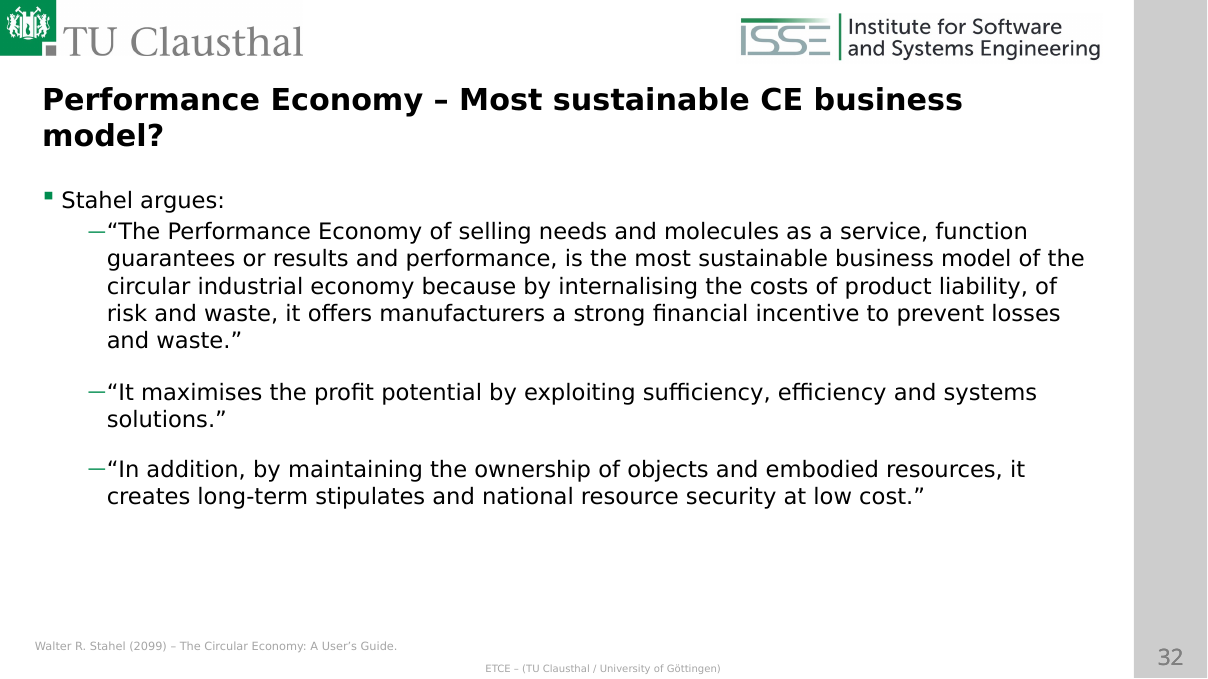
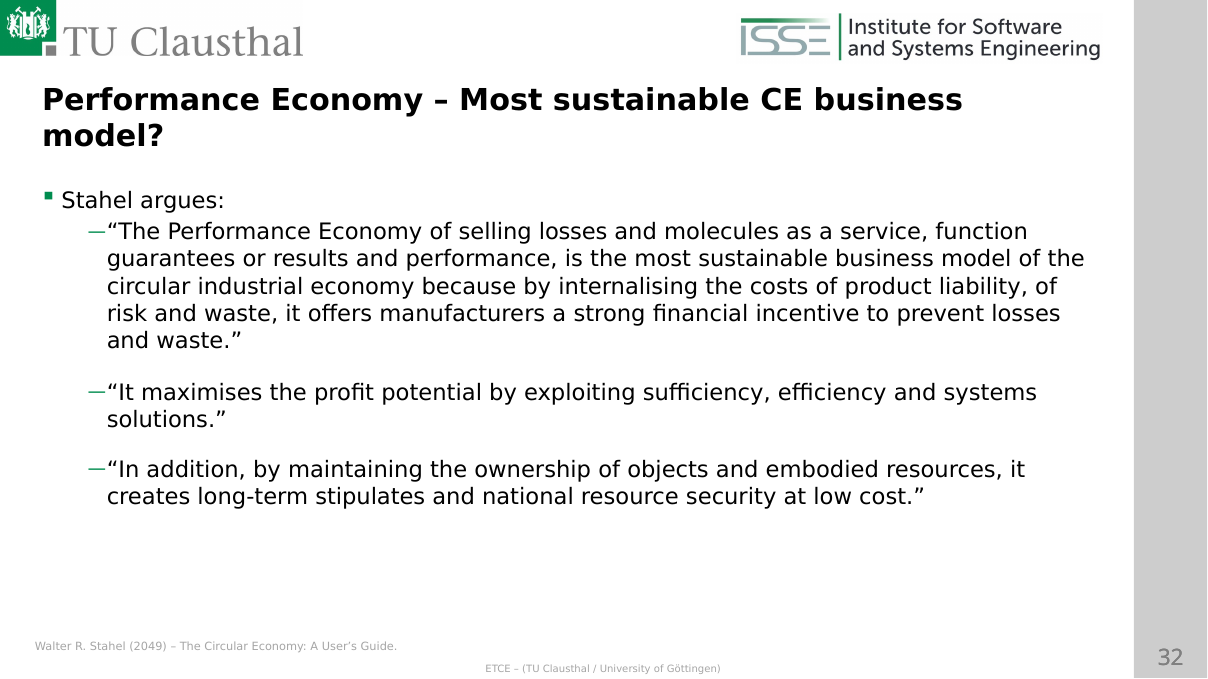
selling needs: needs -> losses
2099: 2099 -> 2049
